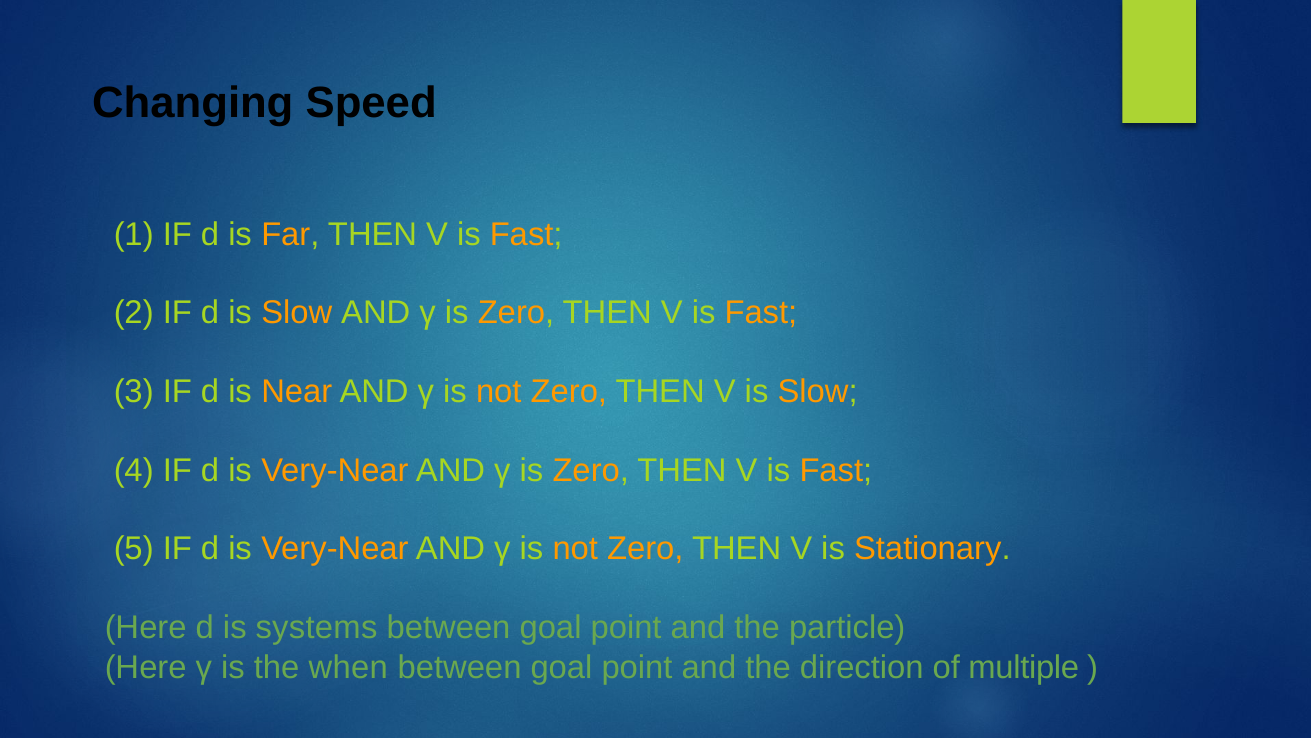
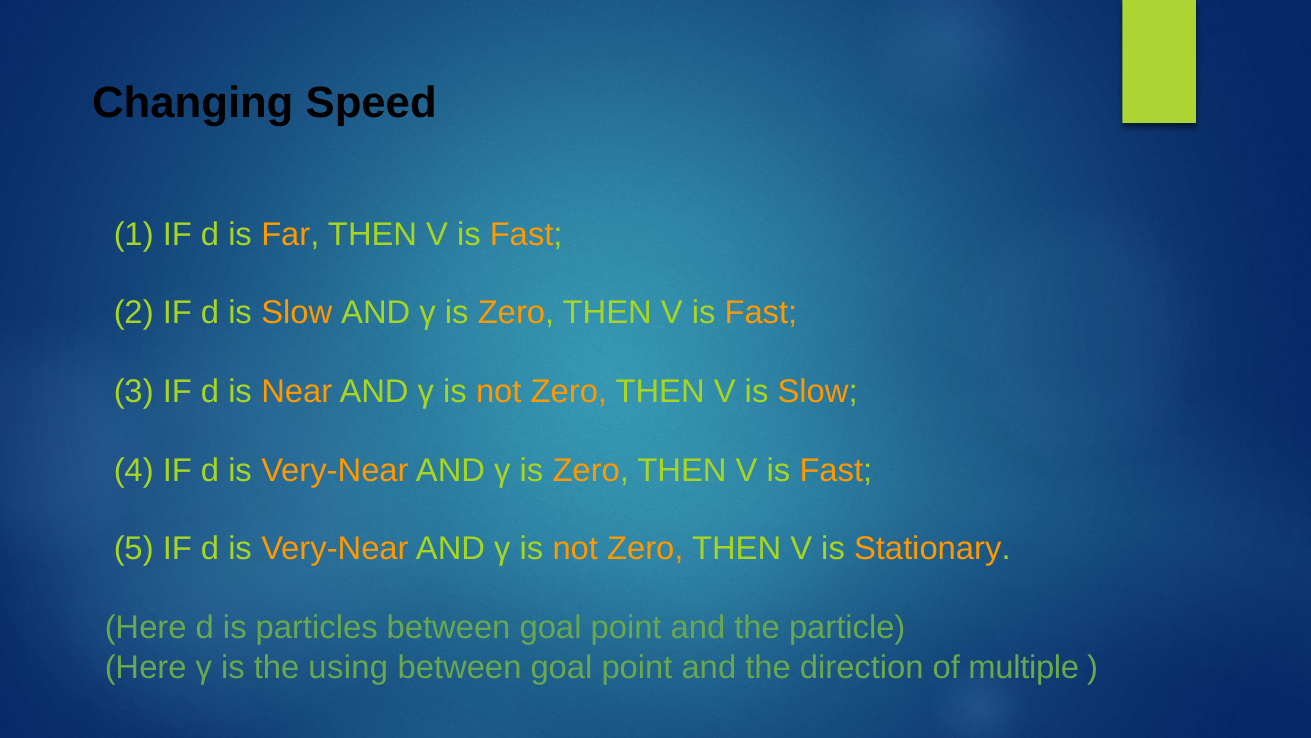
systems: systems -> particles
when: when -> using
